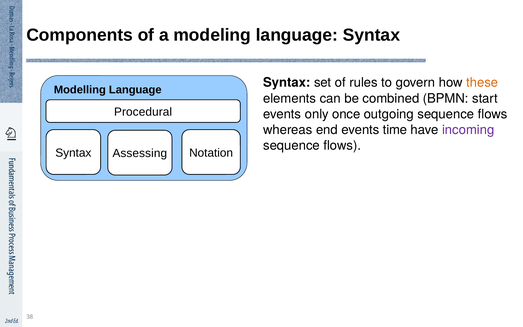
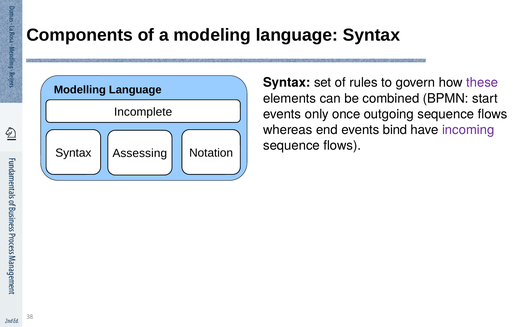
these colour: orange -> purple
Procedural: Procedural -> Incomplete
time: time -> bind
